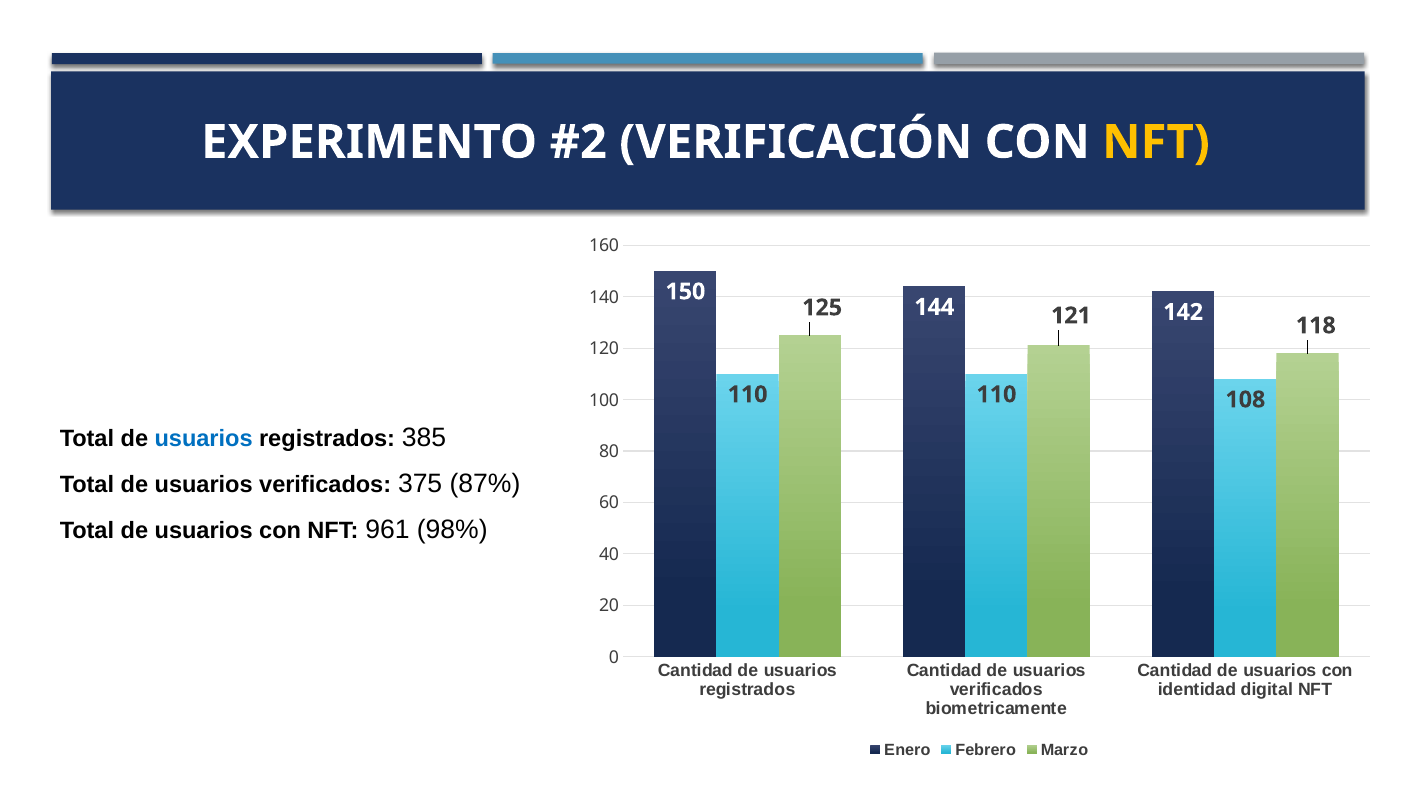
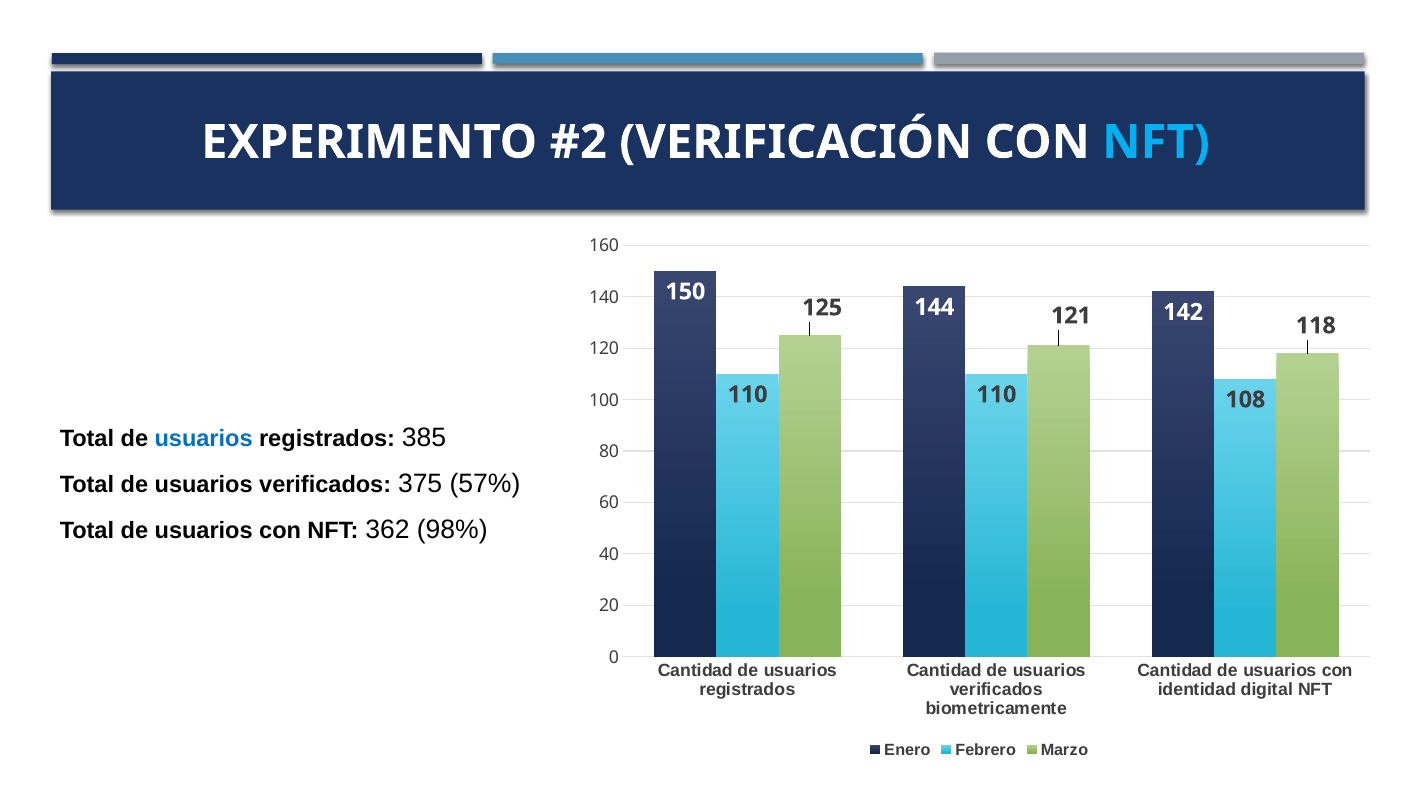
NFT at (1156, 142) colour: yellow -> light blue
87%: 87% -> 57%
961: 961 -> 362
